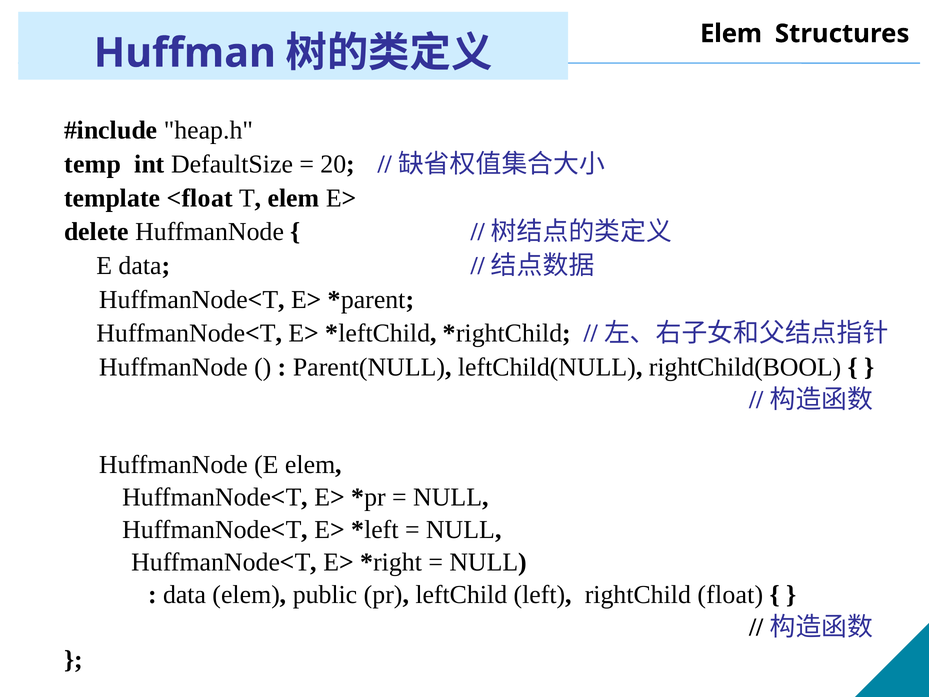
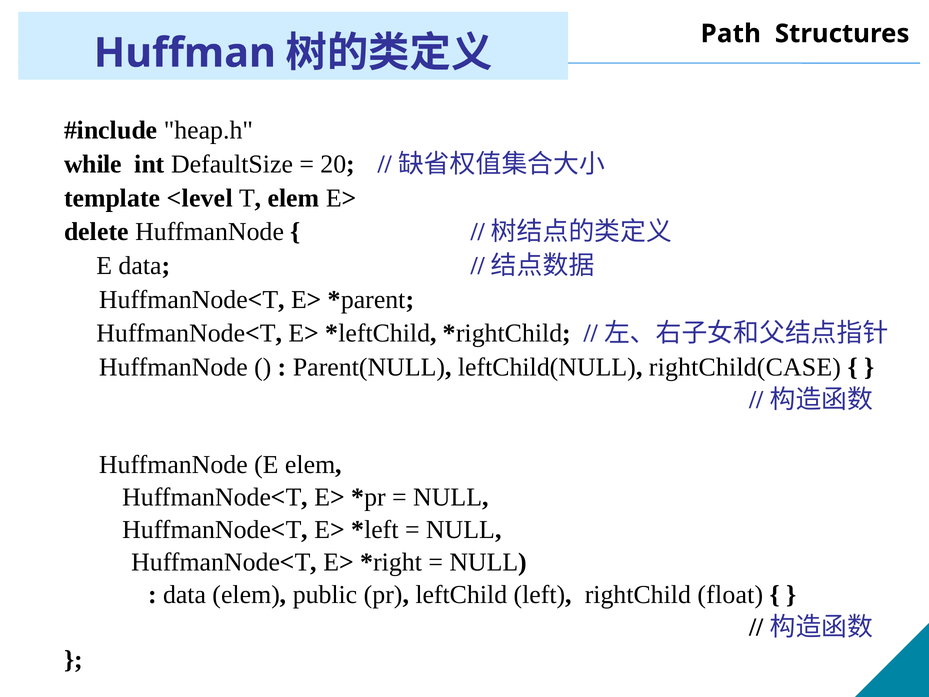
Elem at (731, 34): Elem -> Path
temp: temp -> while
<float: <float -> <level
rightChild(BOOL: rightChild(BOOL -> rightChild(CASE
